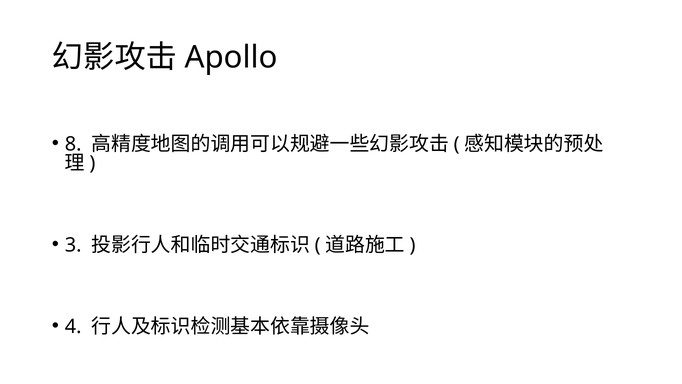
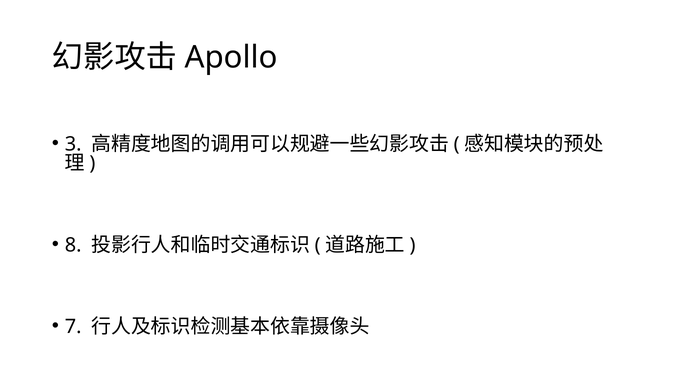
8: 8 -> 3
3: 3 -> 8
4: 4 -> 7
